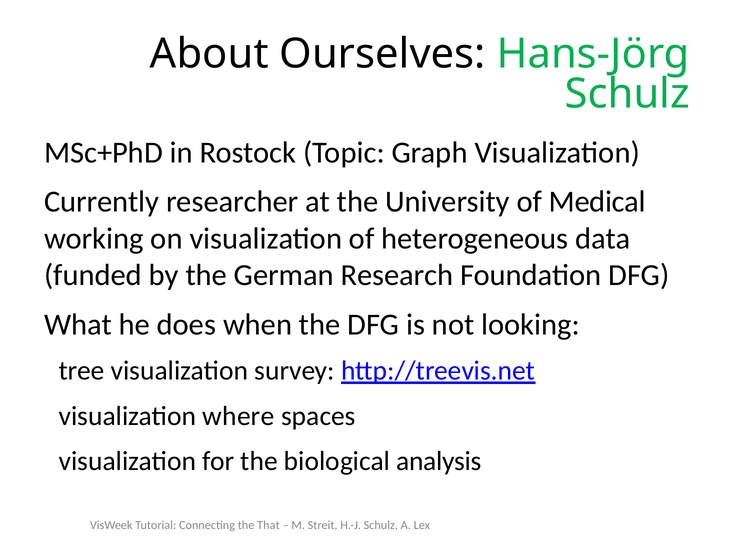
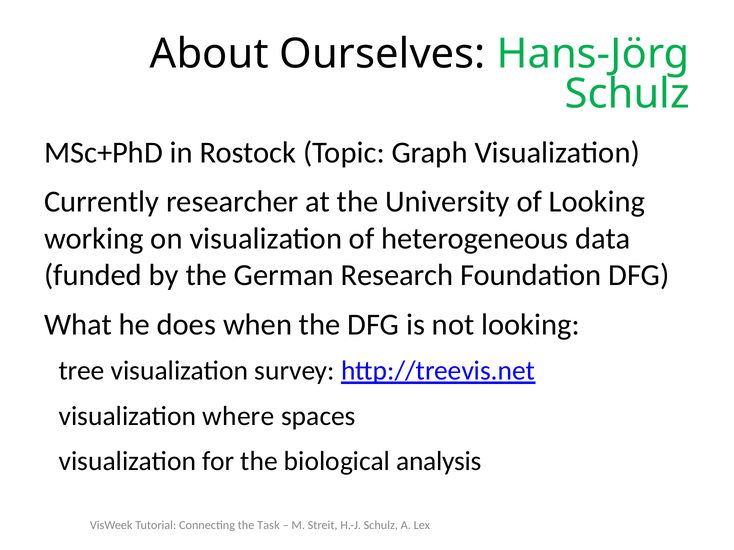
of Medical: Medical -> Looking
That: That -> Task
